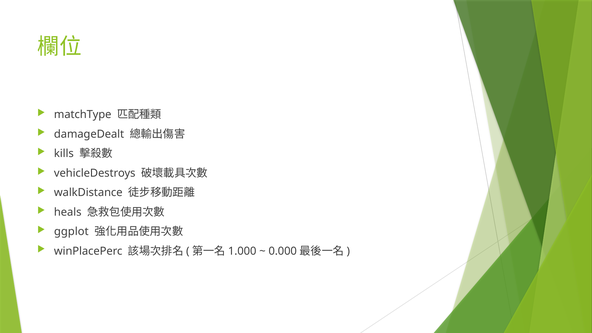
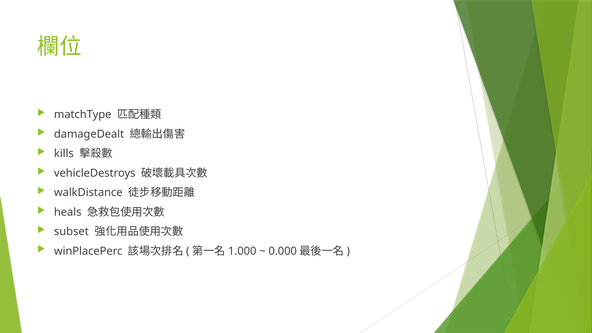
ggplot: ggplot -> subset
